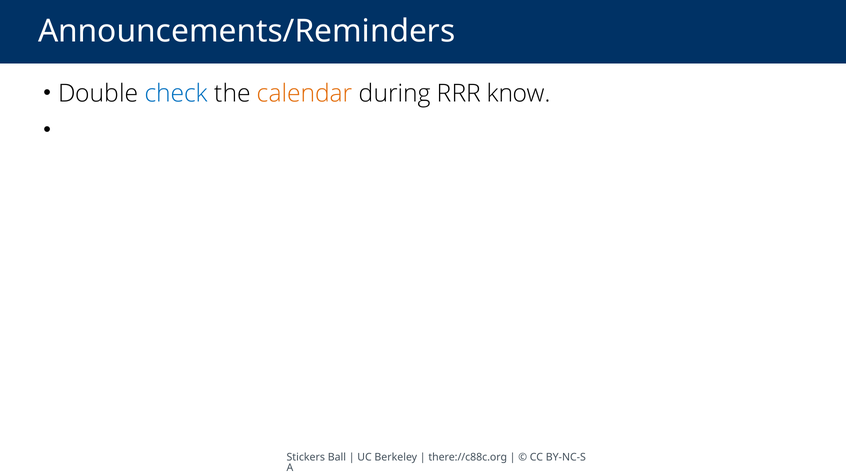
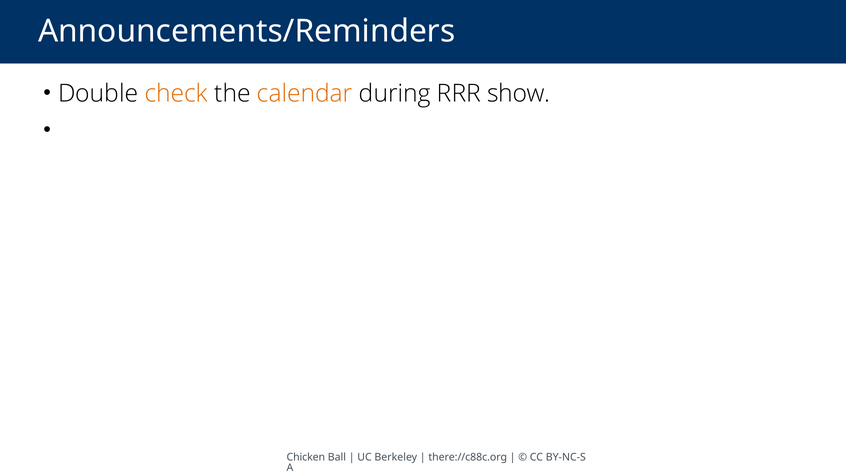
check colour: blue -> orange
know: know -> show
Stickers: Stickers -> Chicken
